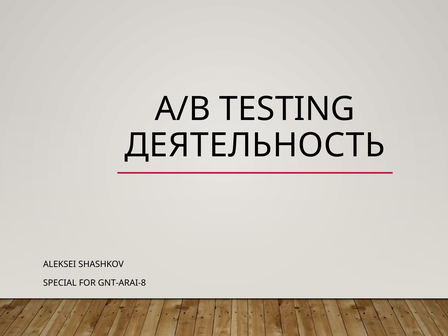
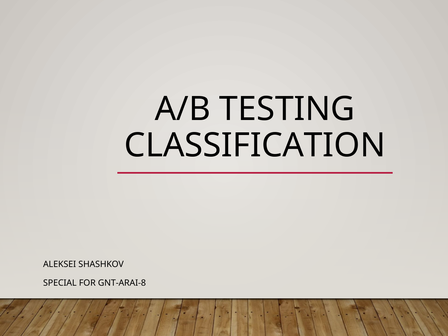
ДЕЯТЕЛЬНОСТЬ: ДЕЯТЕЛЬНОСТЬ -> CLASSIFICATION
